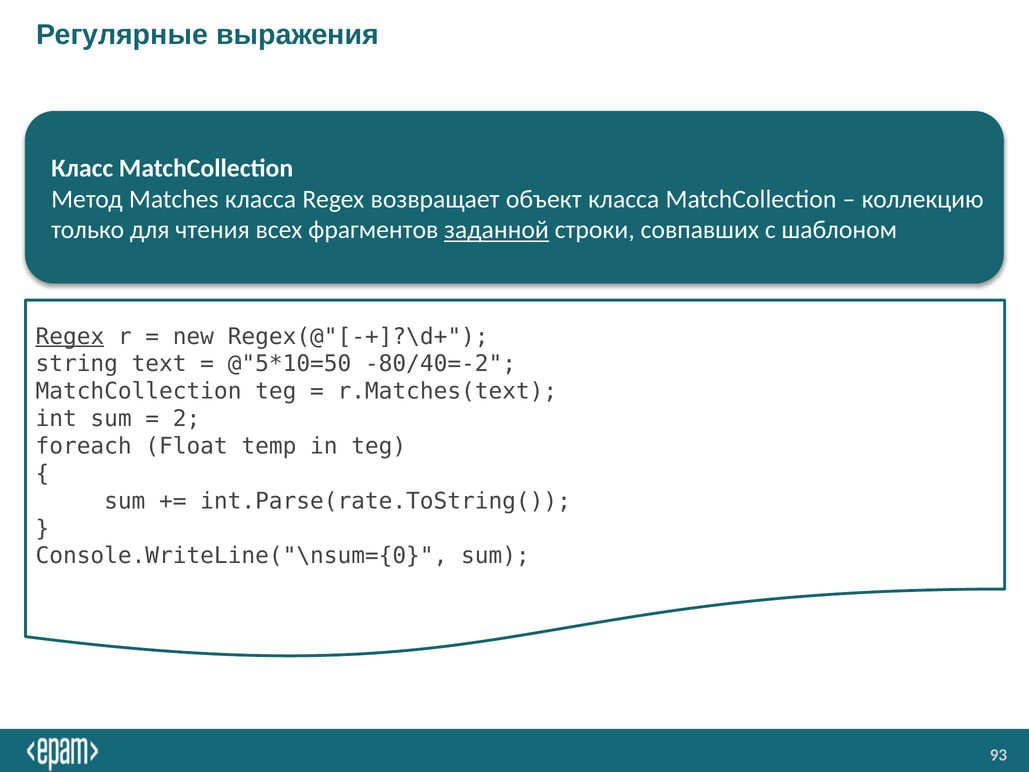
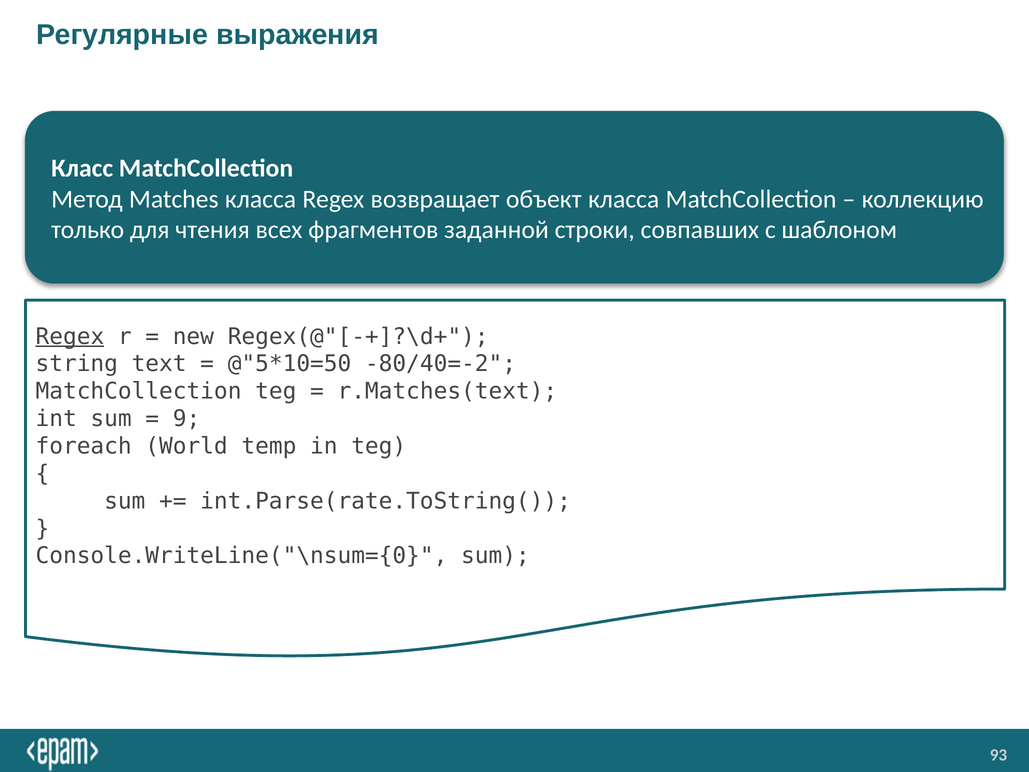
заданной underline: present -> none
2: 2 -> 9
Float: Float -> World
